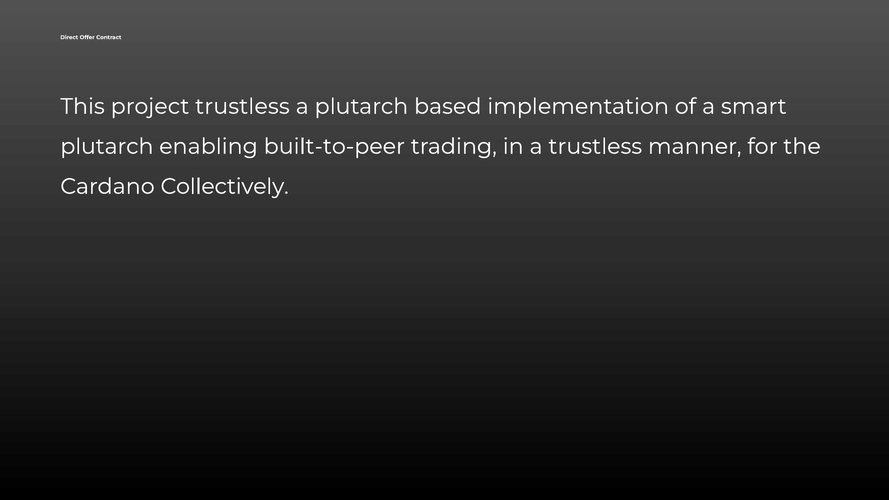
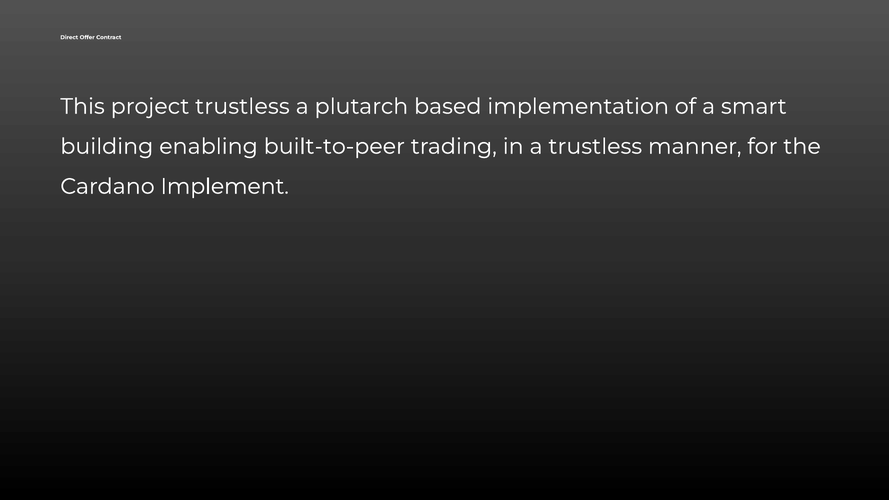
plutarch at (107, 146): plutarch -> building
Collectively: Collectively -> Implement
